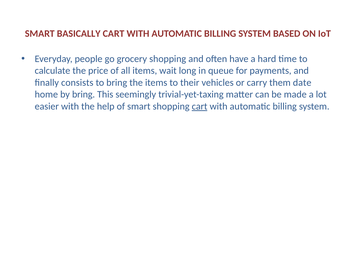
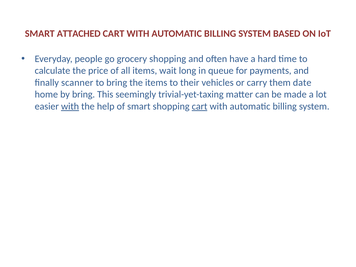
BASICALLY: BASICALLY -> ATTACHED
consists: consists -> scanner
with at (70, 106) underline: none -> present
